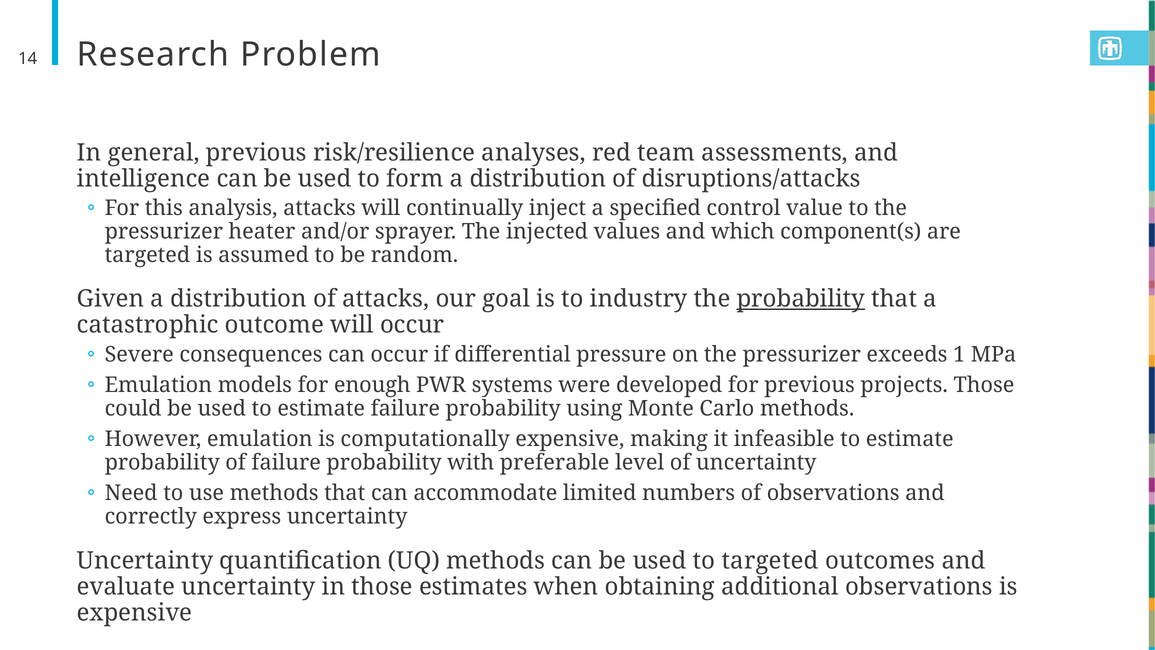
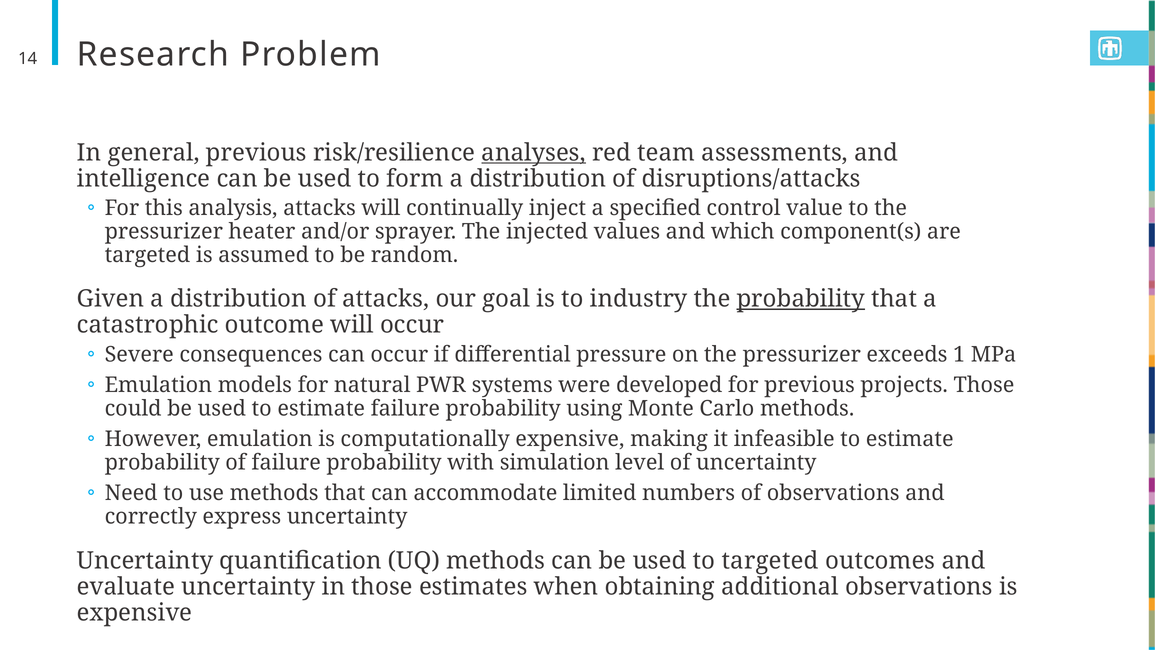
analyses underline: none -> present
enough: enough -> natural
preferable: preferable -> simulation
